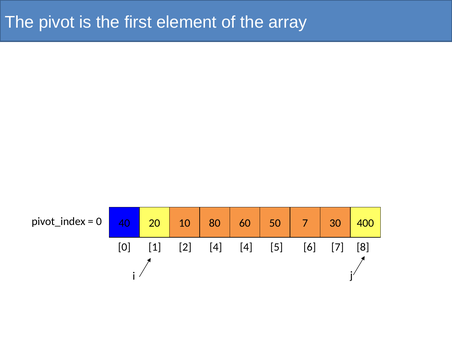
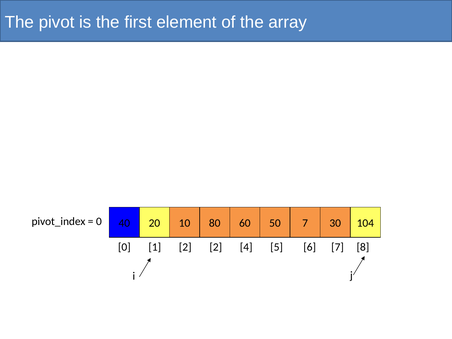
400: 400 -> 104
2 4: 4 -> 2
